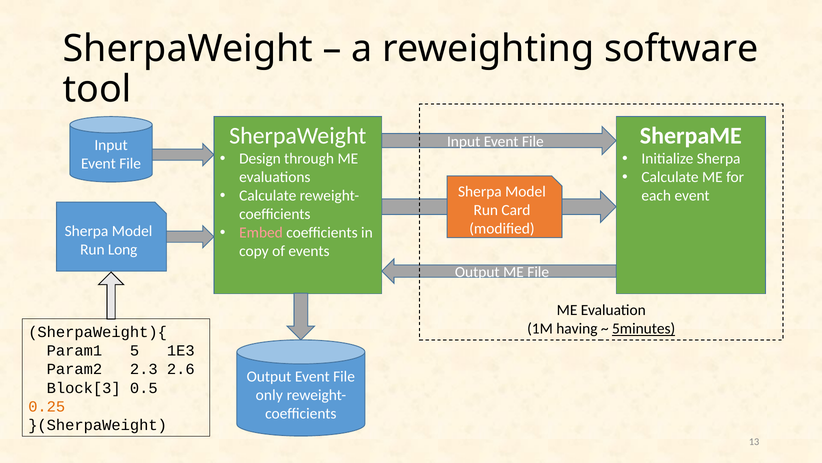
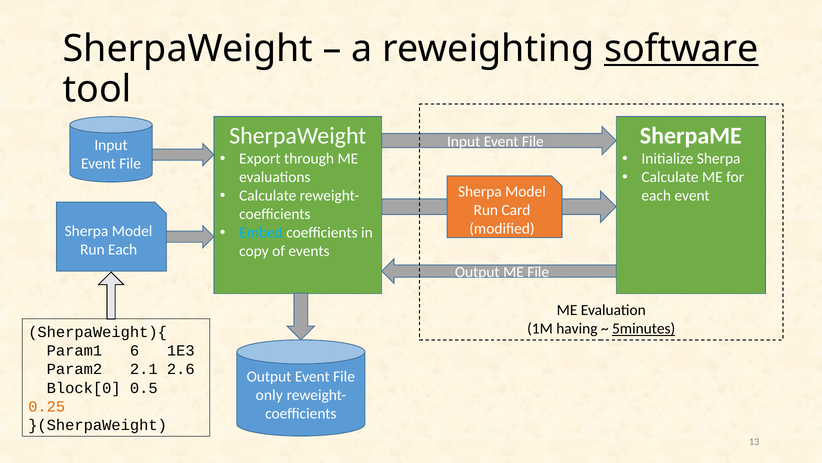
software underline: none -> present
Design: Design -> Export
Embed colour: pink -> light blue
Run Long: Long -> Each
5: 5 -> 6
2.3: 2.3 -> 2.1
Block[3: Block[3 -> Block[0
